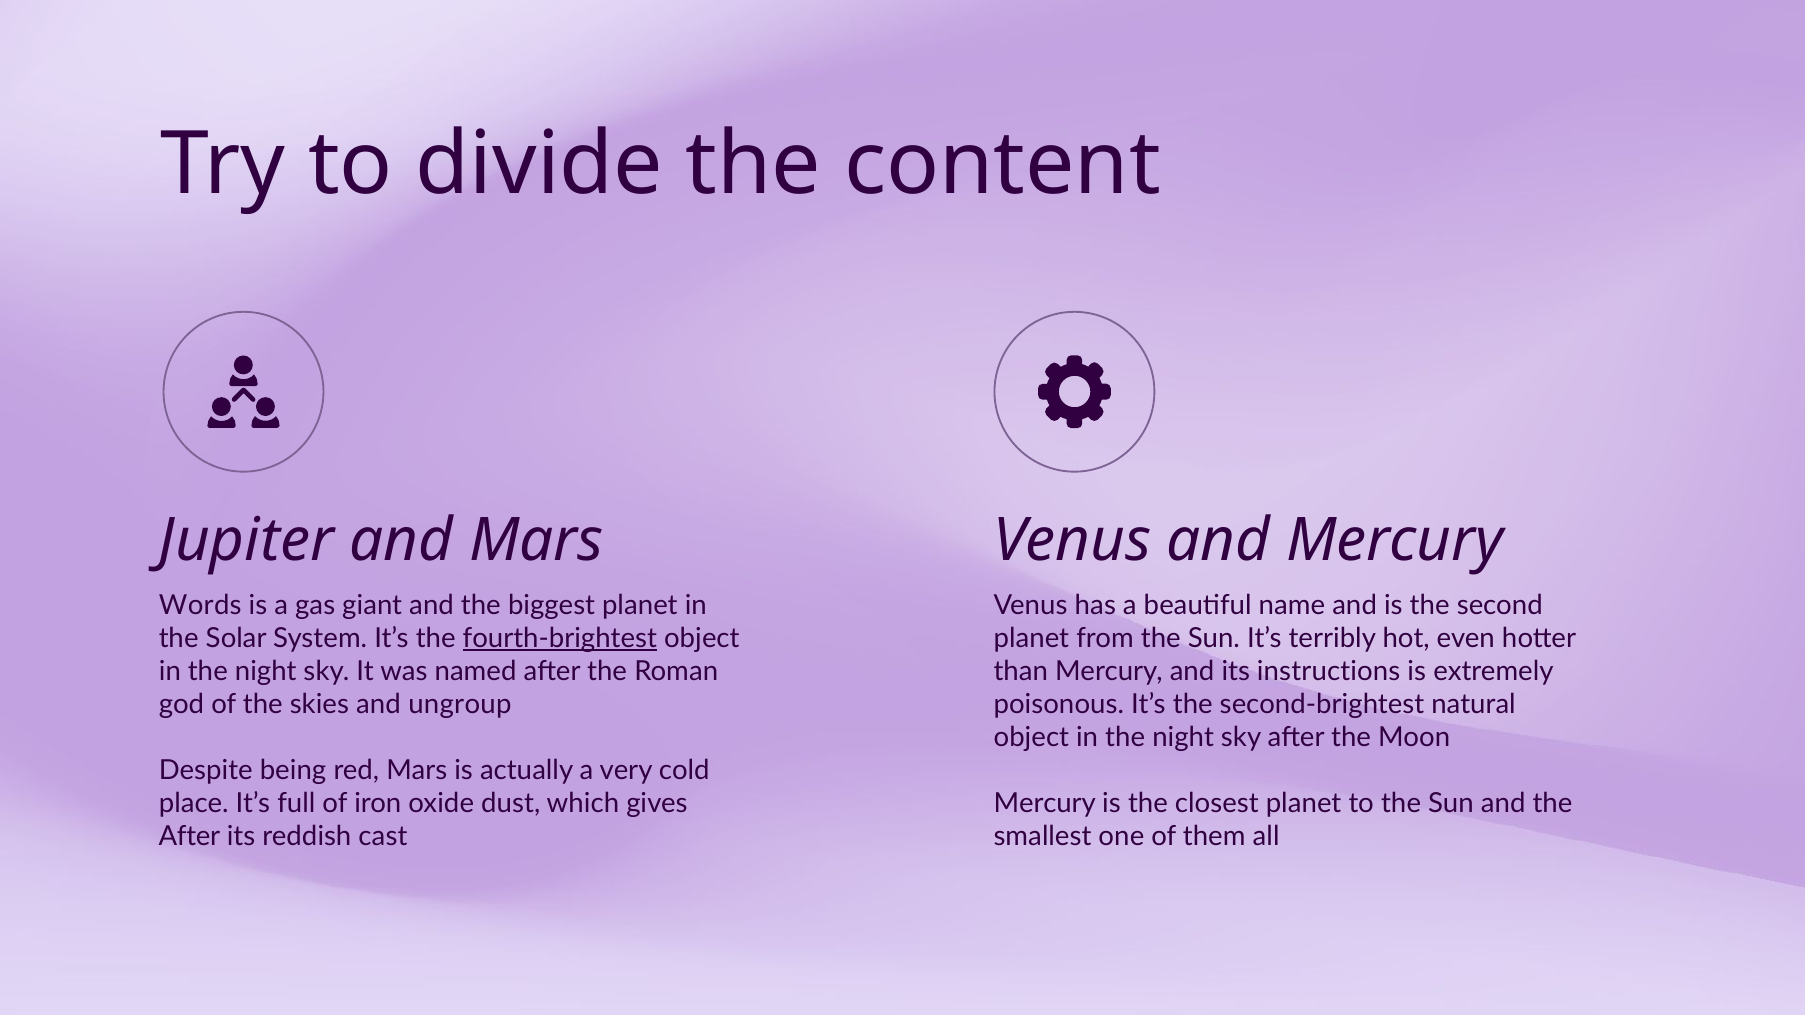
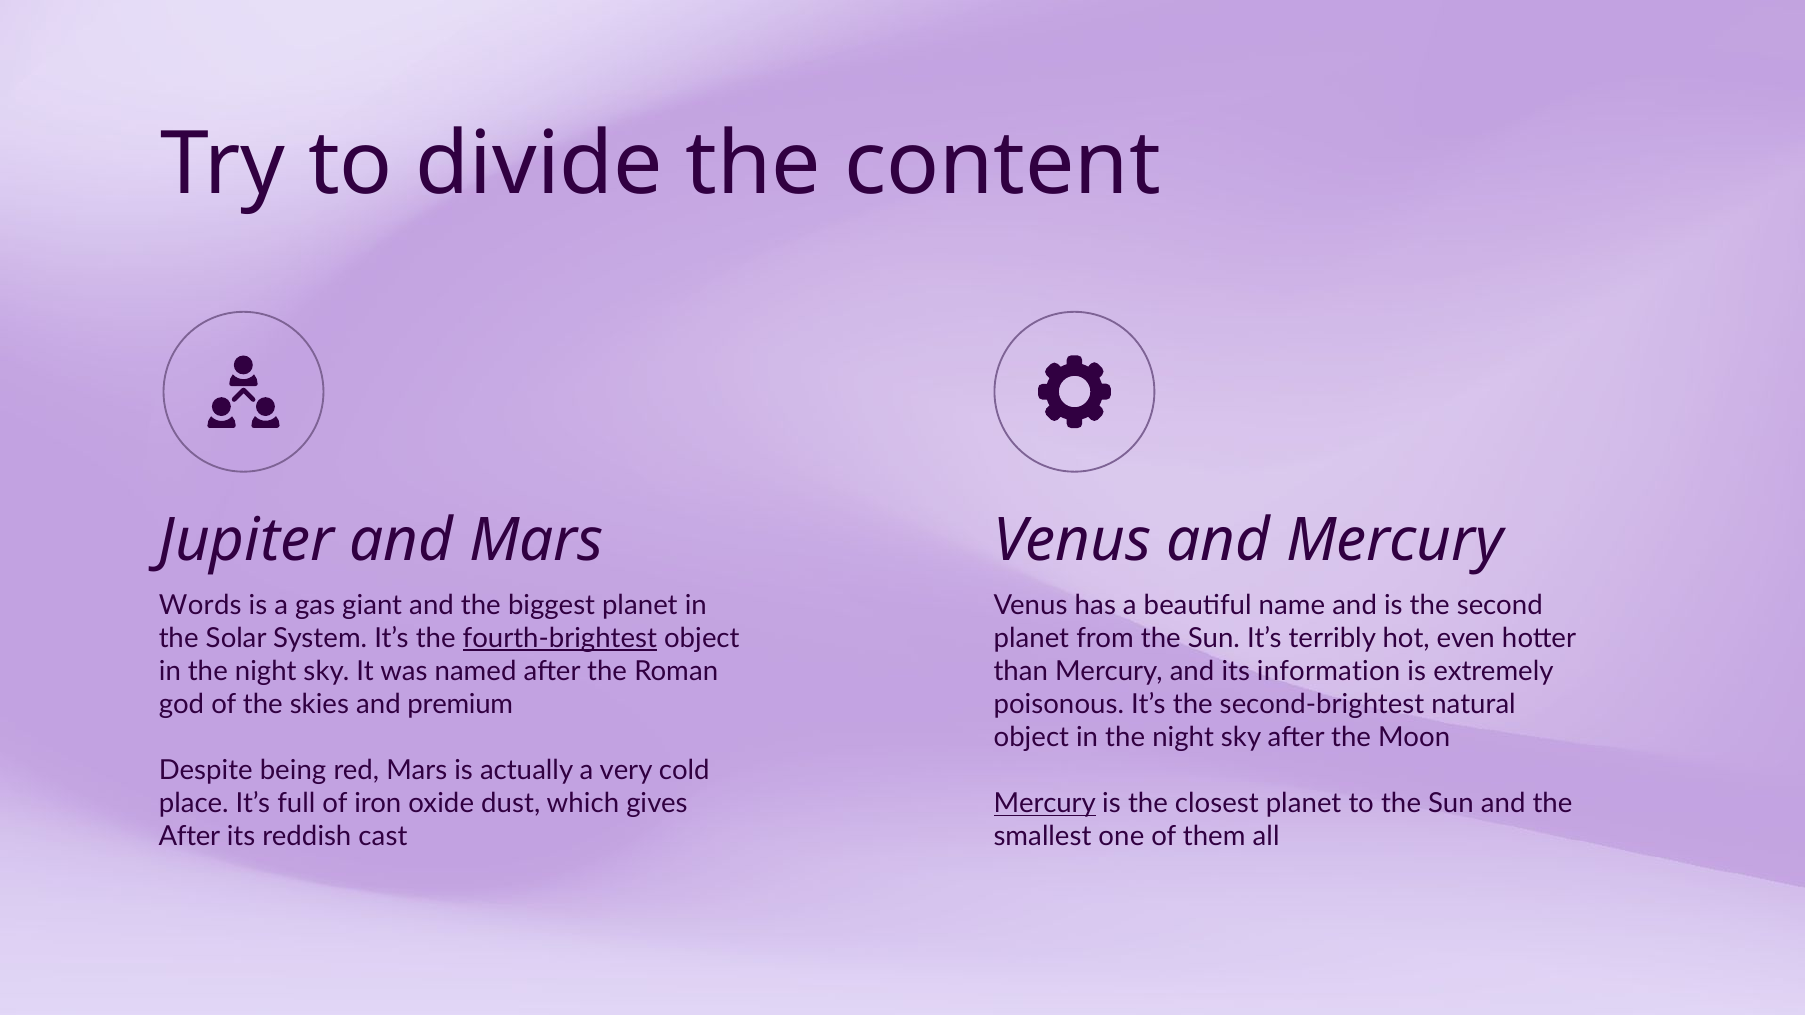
instructions: instructions -> information
ungroup: ungroup -> premium
Mercury at (1045, 804) underline: none -> present
